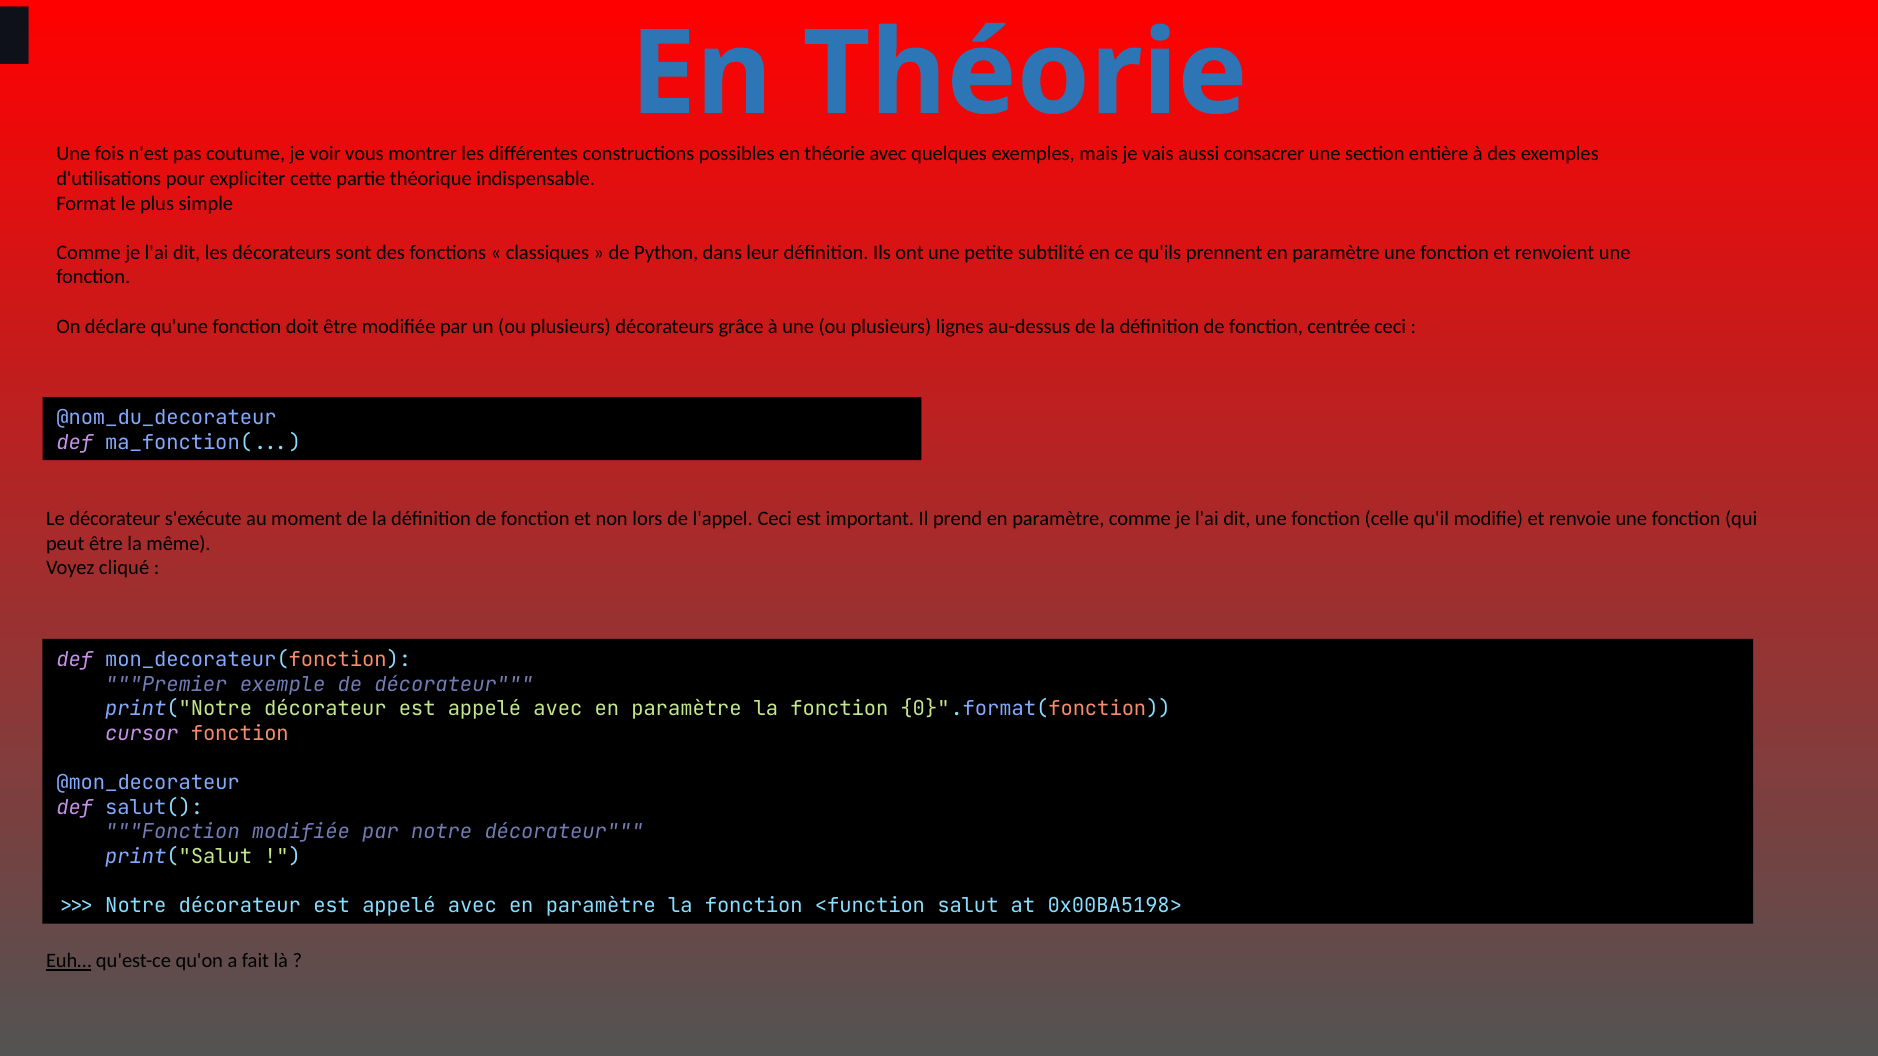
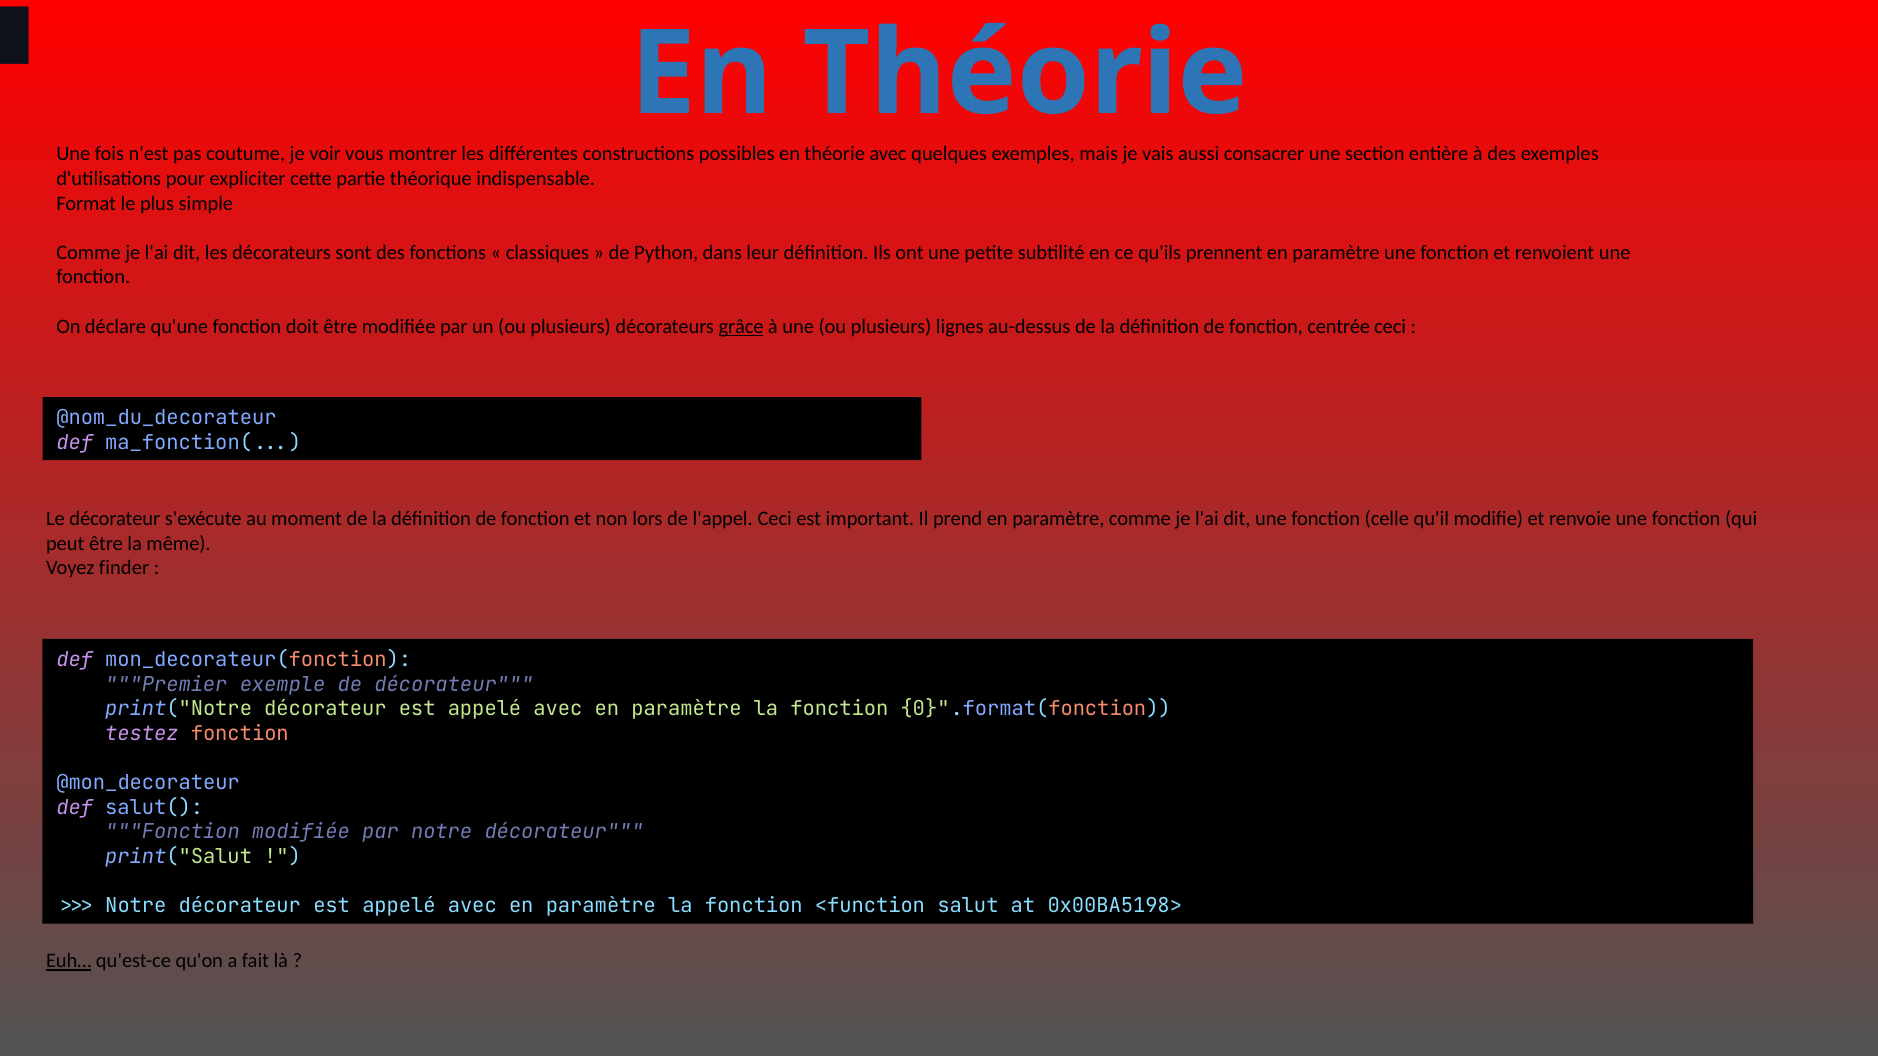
grâce underline: none -> present
cliqué: cliqué -> finder
cursor: cursor -> testez
